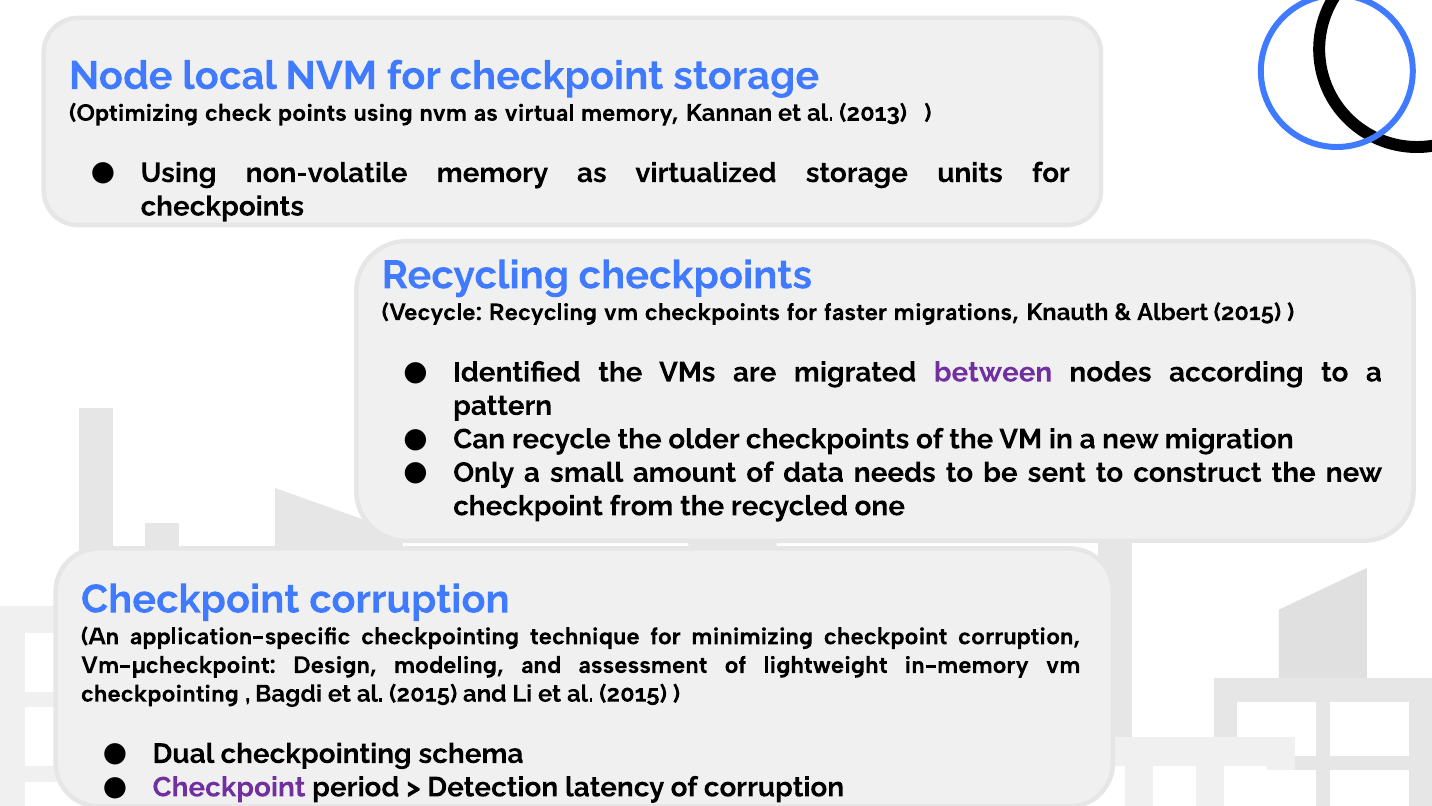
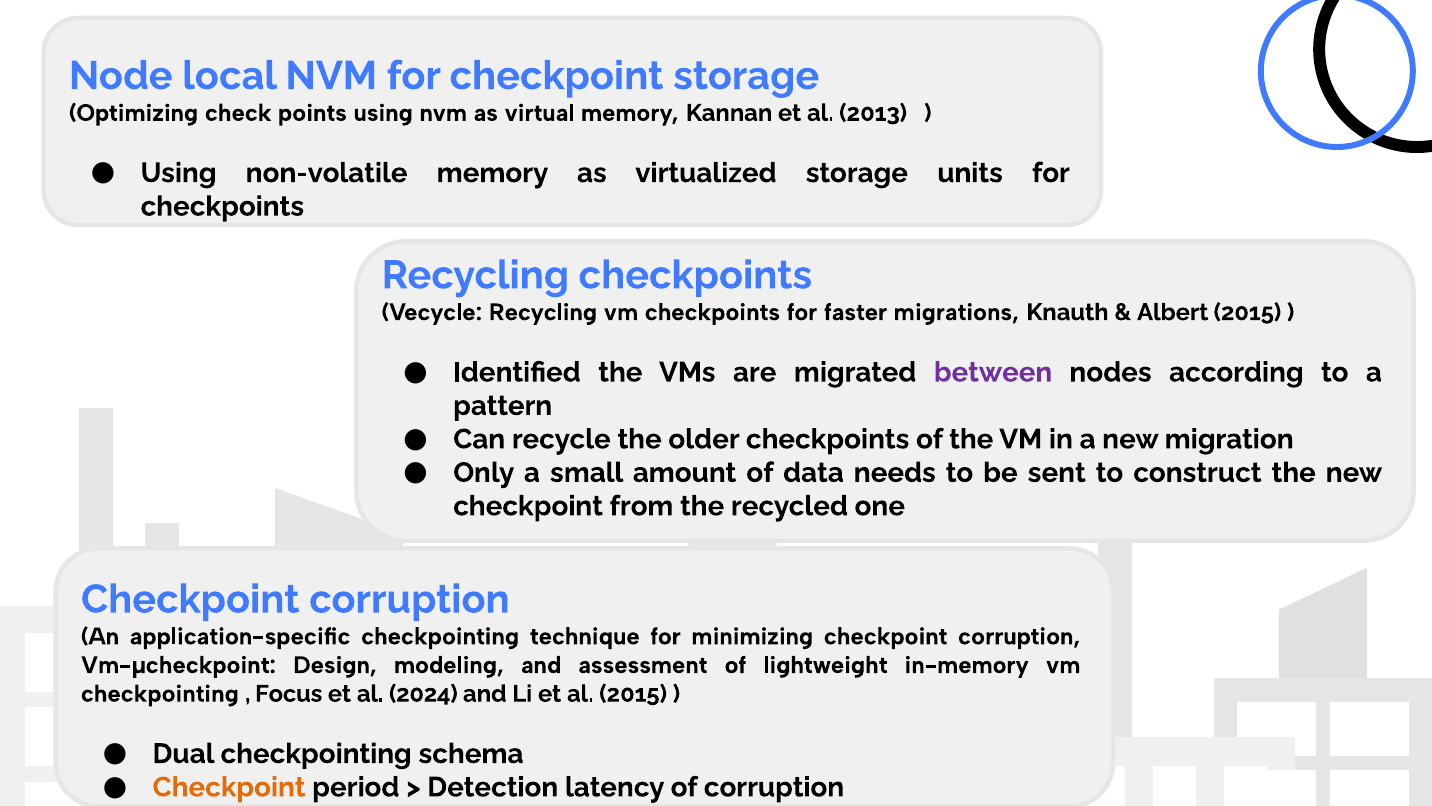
Bagdi: Bagdi -> Focus
2015 at (423, 693): 2015 -> 2024
Checkpoint at (229, 787) colour: purple -> orange
